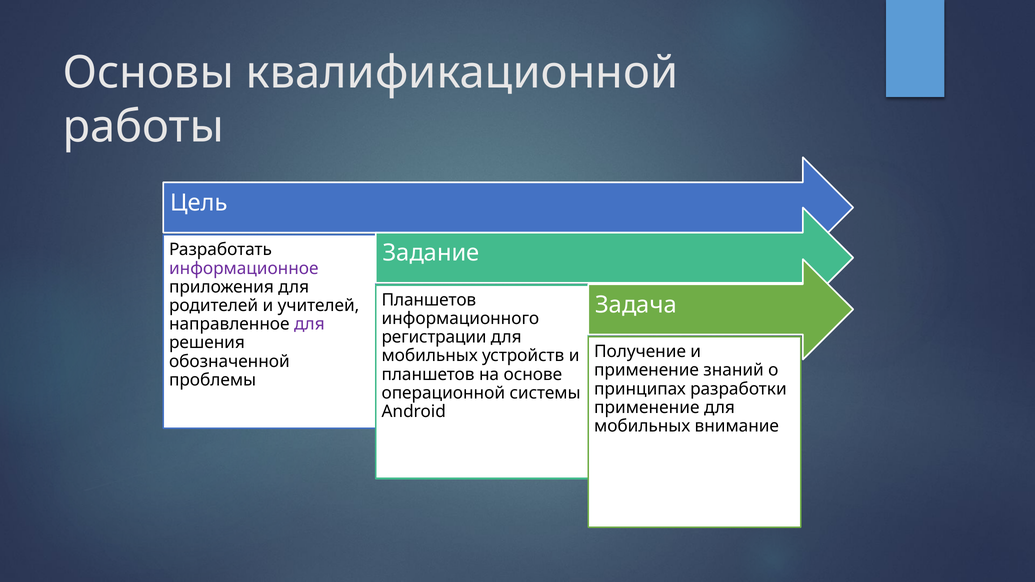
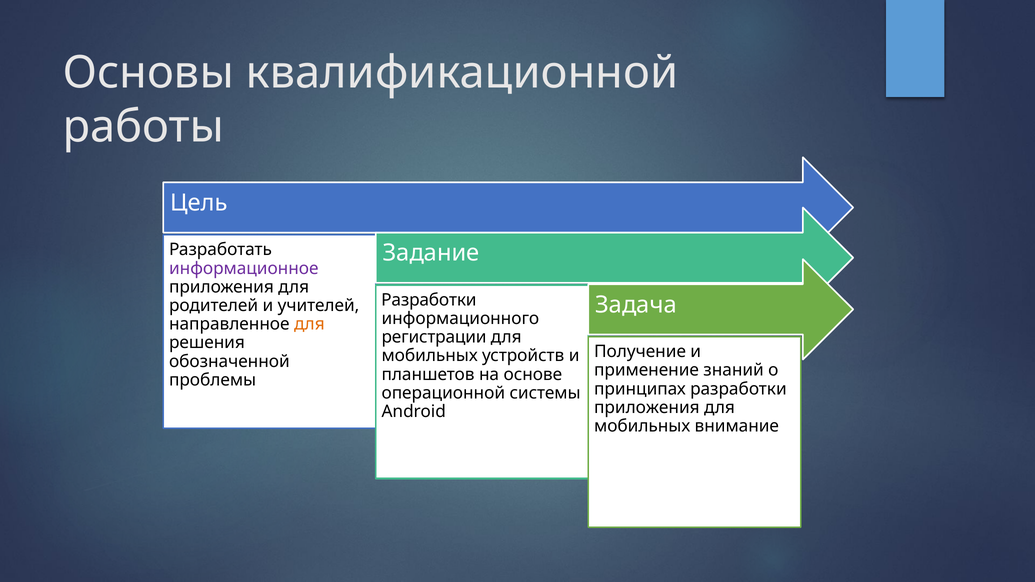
Планшетов at (429, 300): Планшетов -> Разработки
для at (309, 324) colour: purple -> orange
применение at (647, 408): применение -> приложения
